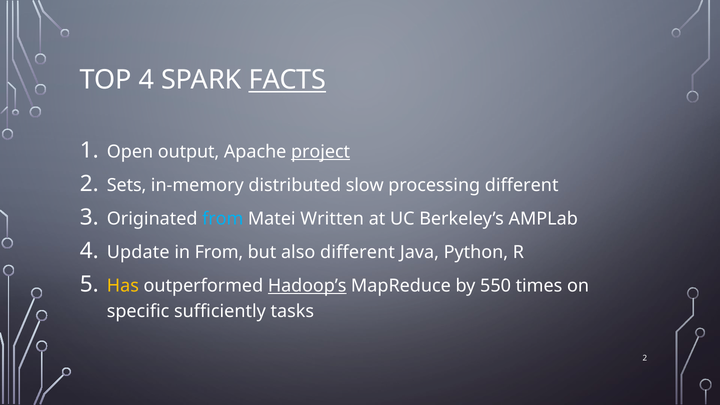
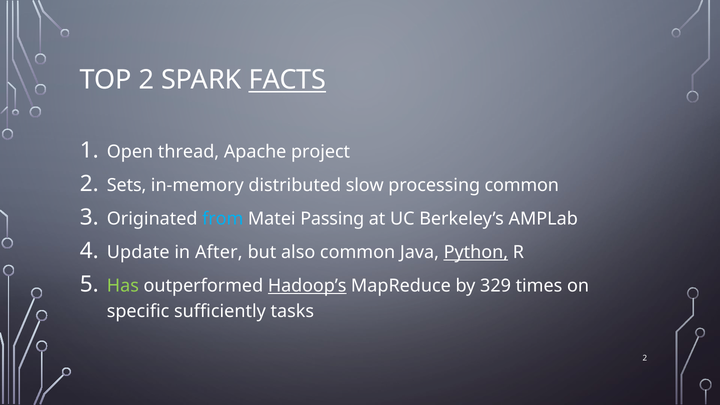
TOP 4: 4 -> 2
output: output -> thread
project underline: present -> none
processing different: different -> common
Written: Written -> Passing
in From: From -> After
also different: different -> common
Python underline: none -> present
Has colour: yellow -> light green
550: 550 -> 329
